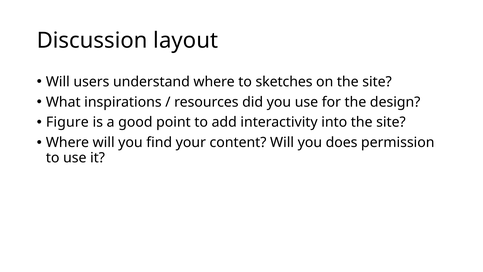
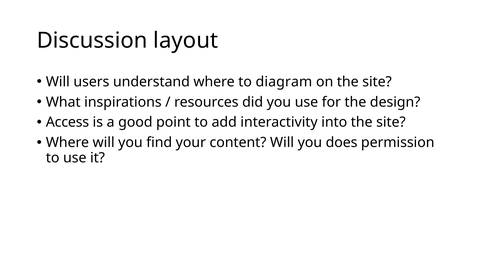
sketches: sketches -> diagram
Figure: Figure -> Access
